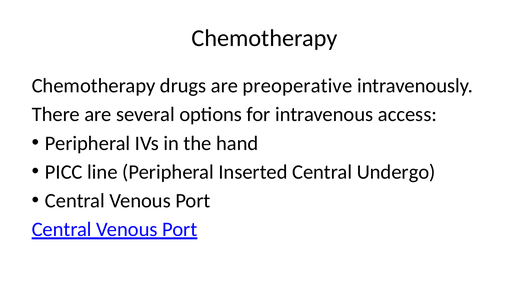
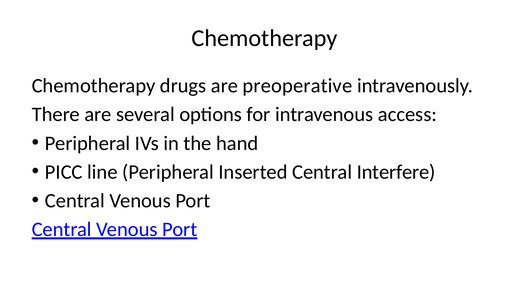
Undergo: Undergo -> Interfere
